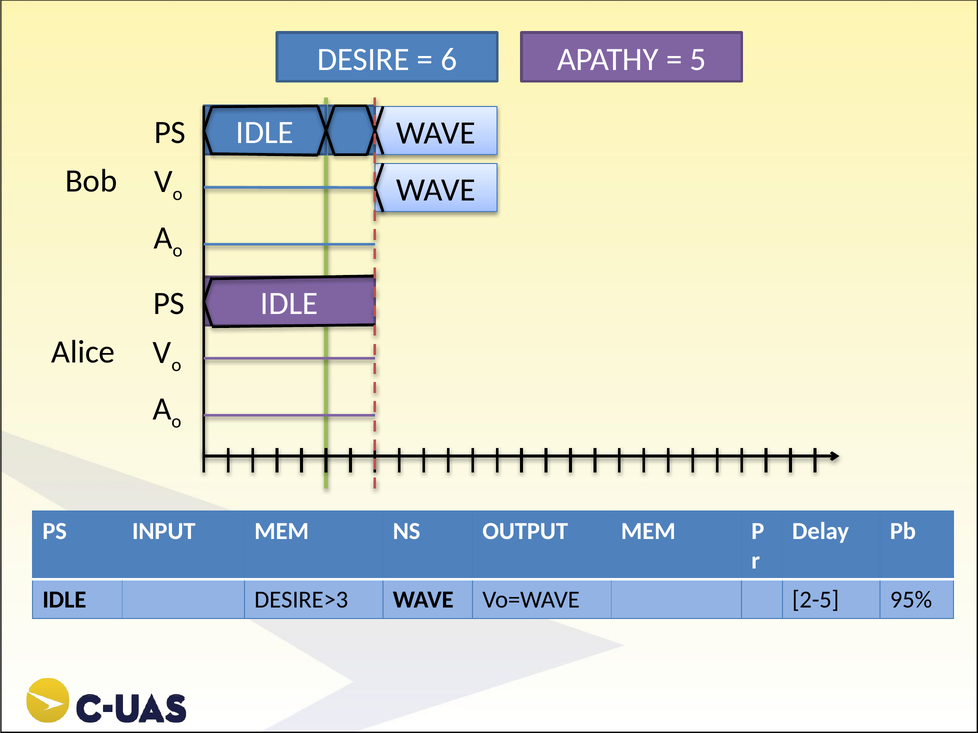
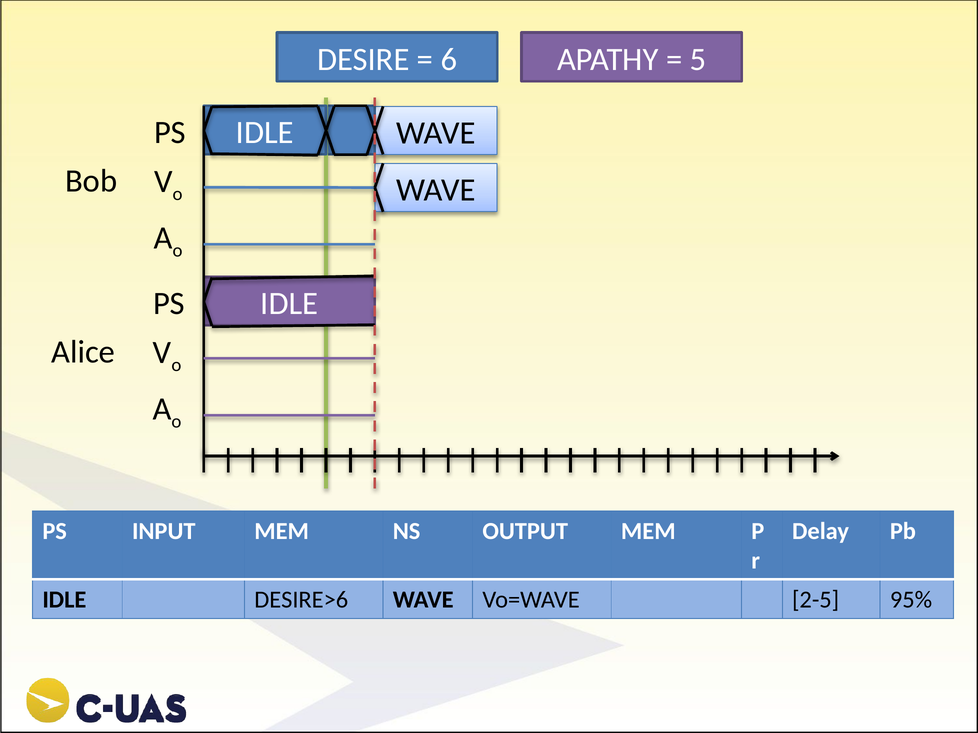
DESIRE>3: DESIRE>3 -> DESIRE>6
